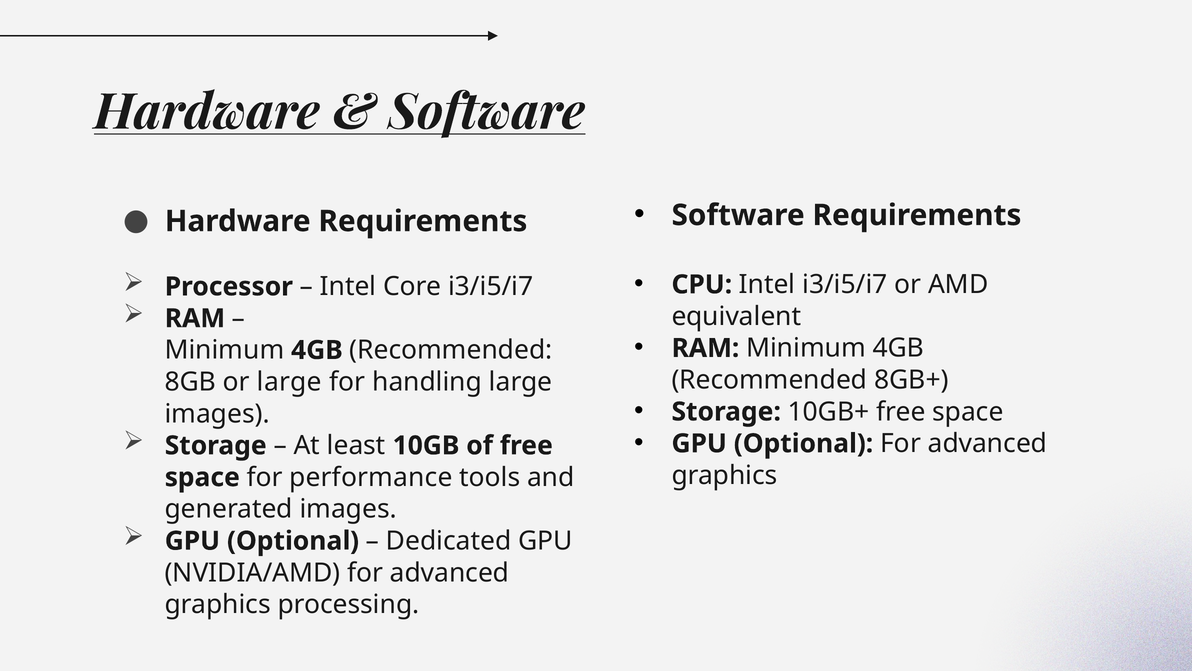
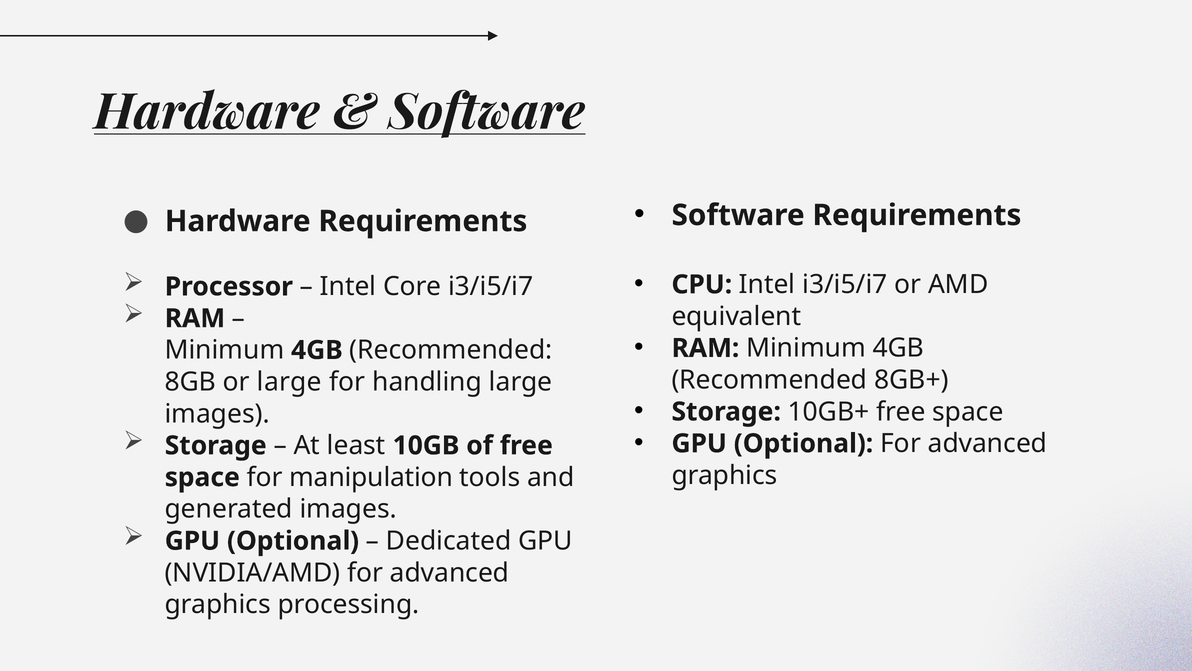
performance: performance -> manipulation
